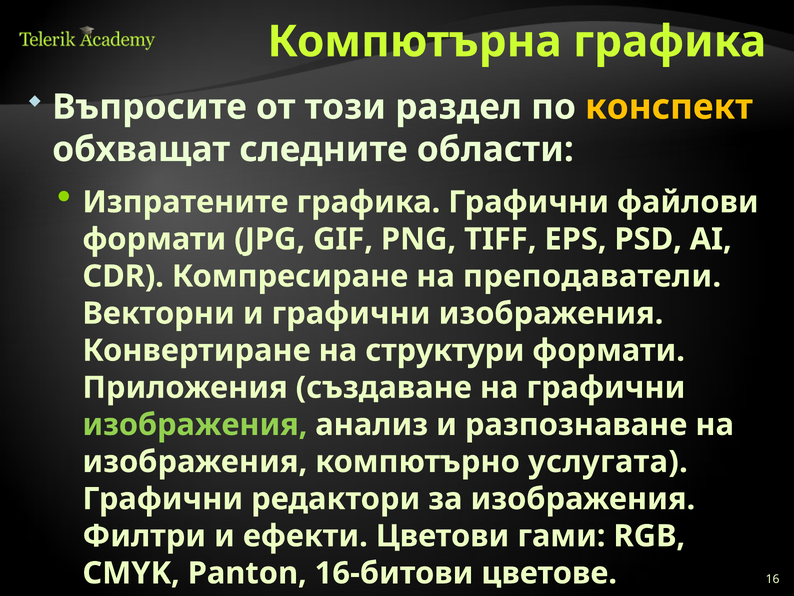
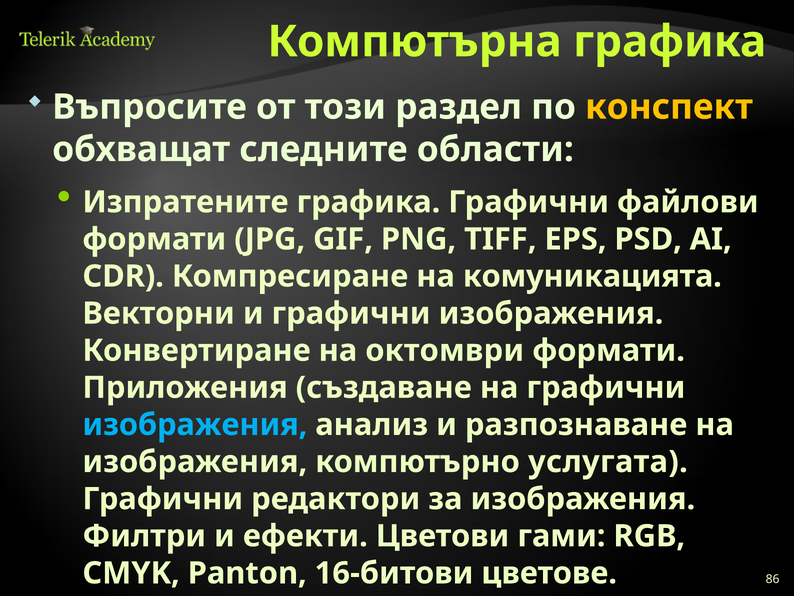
преподаватели: преподаватели -> комуникацията
структури: структури -> октомври
изображения at (195, 424) colour: light green -> light blue
16: 16 -> 86
